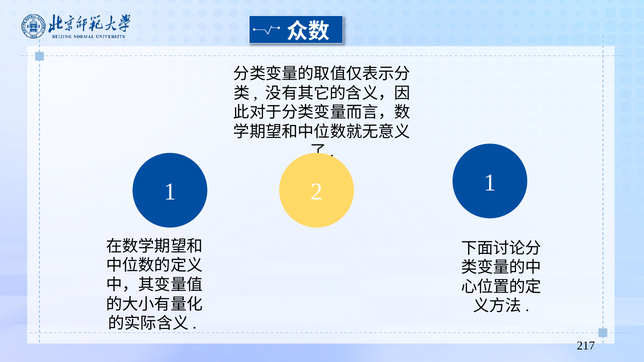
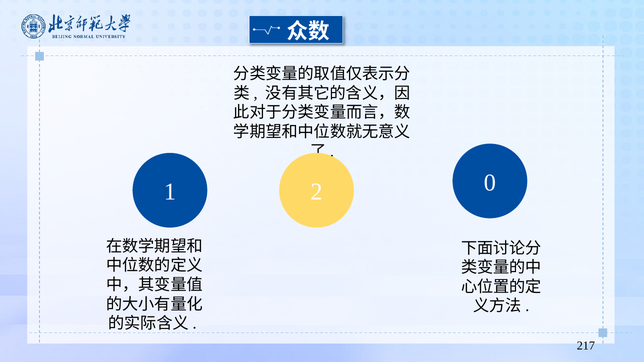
2 1: 1 -> 0
